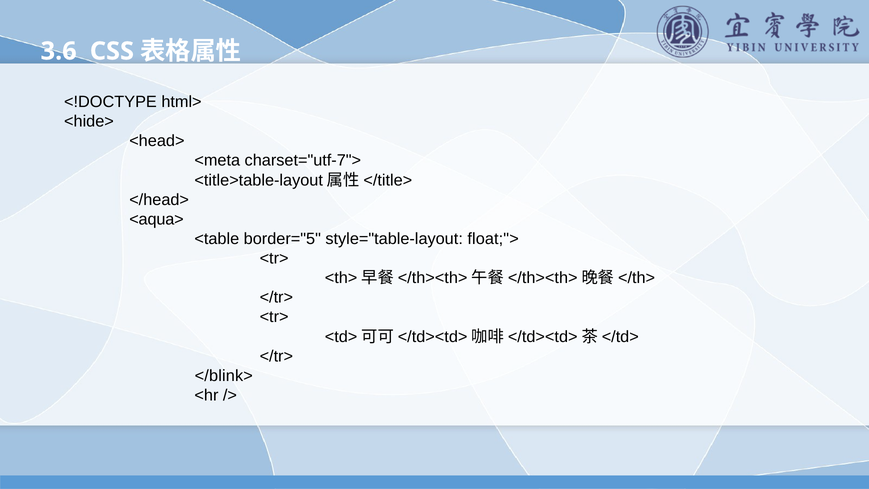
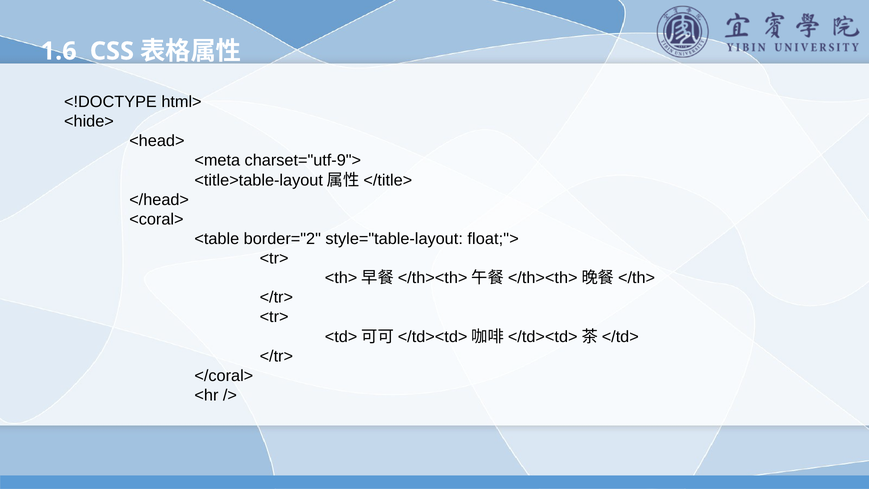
3.6: 3.6 -> 1.6
charset="utf-7">: charset="utf-7"> -> charset="utf-9">
<aqua>: <aqua> -> <coral>
border="5: border="5 -> border="2
</blink>: </blink> -> </coral>
